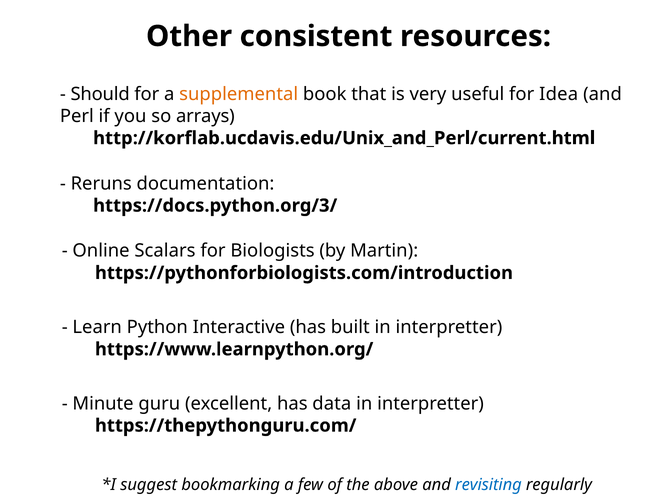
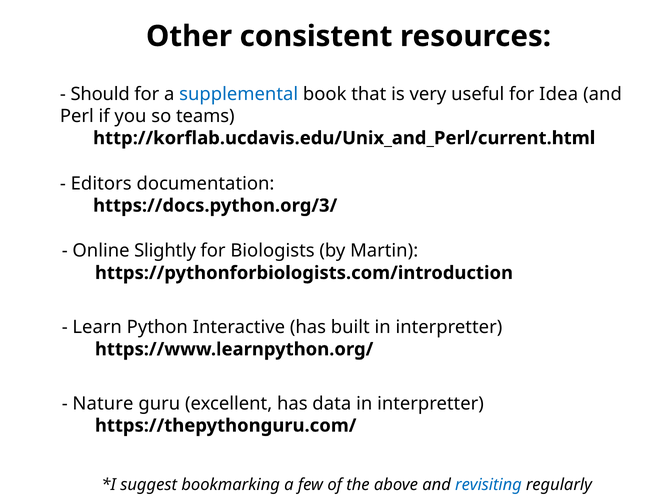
supplemental colour: orange -> blue
arrays: arrays -> teams
Reruns: Reruns -> Editors
Scalars: Scalars -> Slightly
Minute: Minute -> Nature
